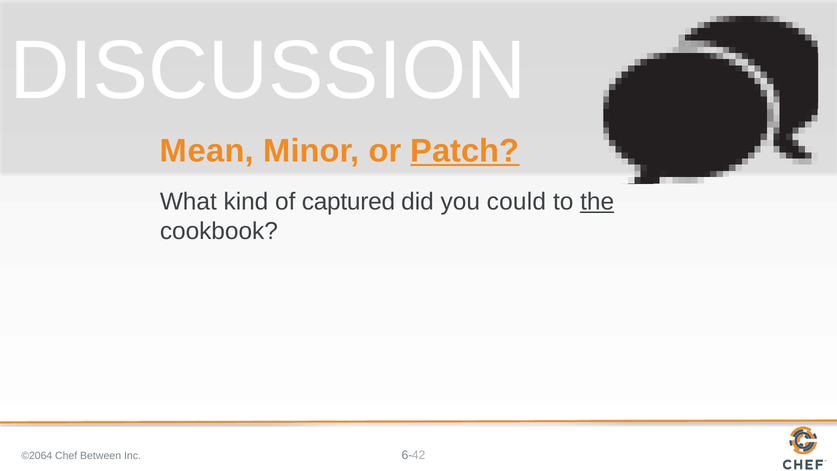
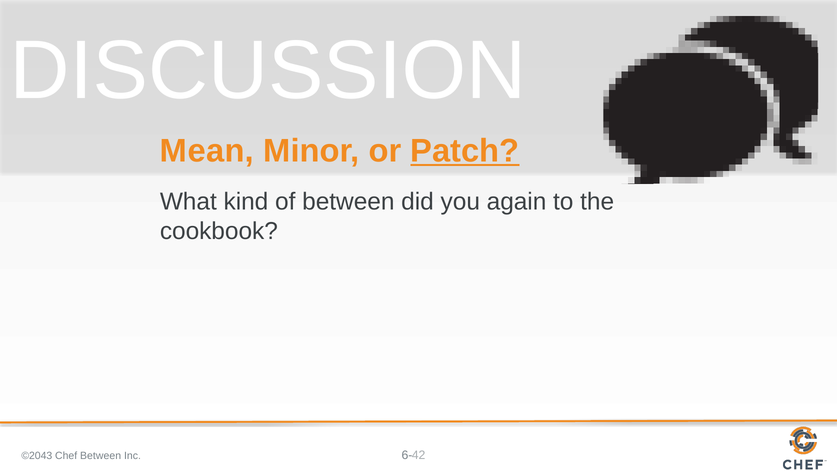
of captured: captured -> between
could: could -> again
the underline: present -> none
©2064: ©2064 -> ©2043
